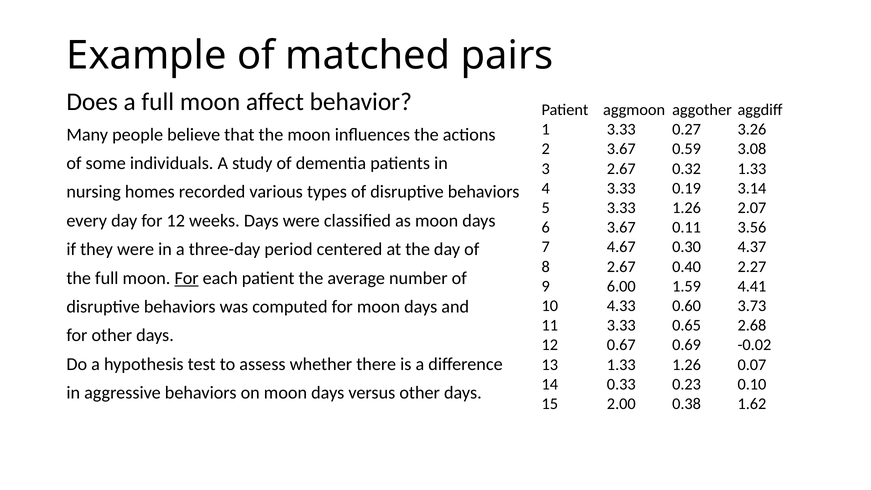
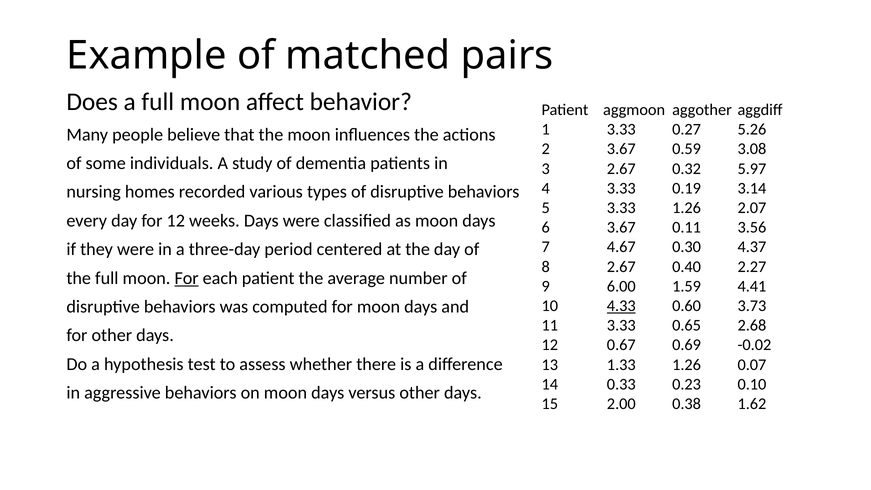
3.26: 3.26 -> 5.26
0.32 1.33: 1.33 -> 5.97
4.33 underline: none -> present
